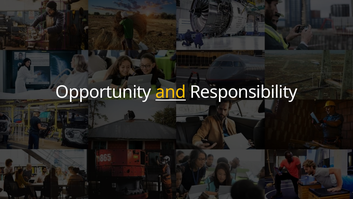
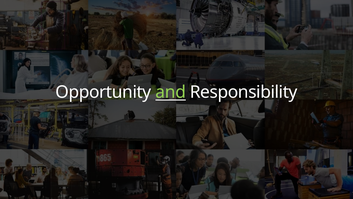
and colour: yellow -> light green
